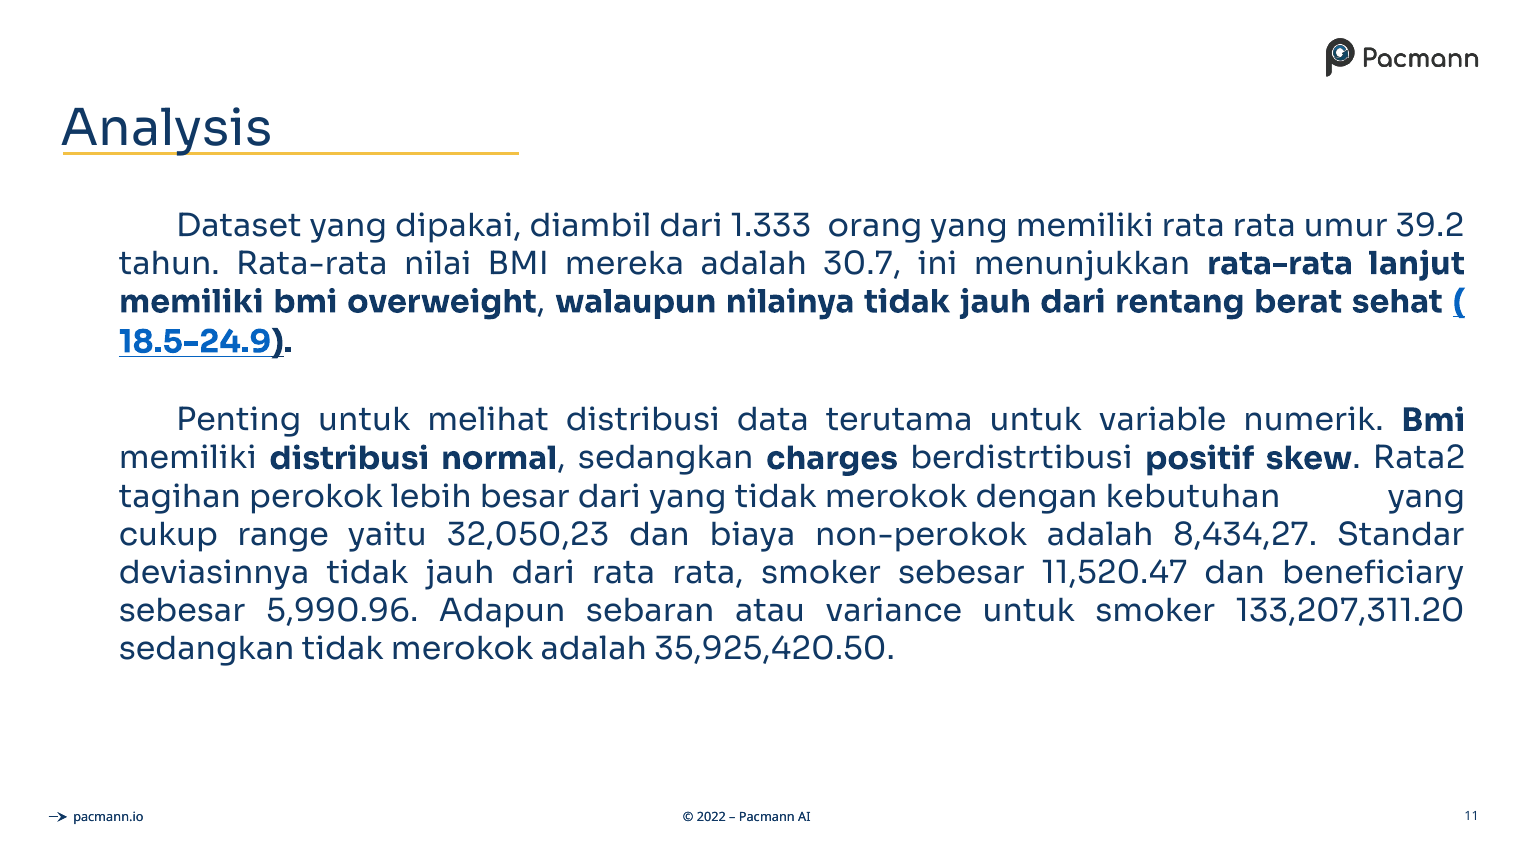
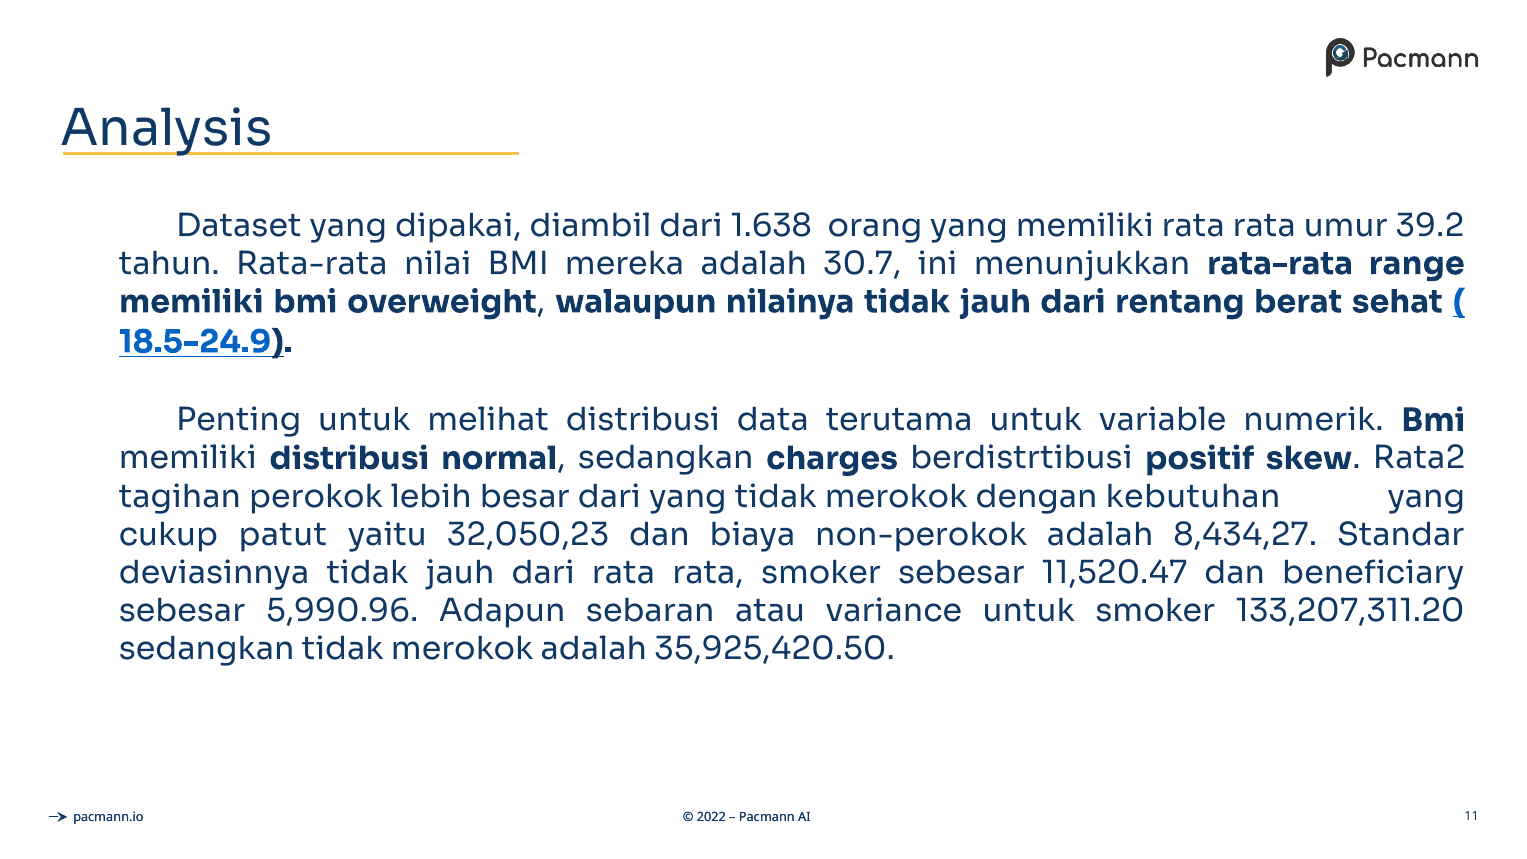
1.333: 1.333 -> 1.638
lanjut: lanjut -> range
range: range -> patut
